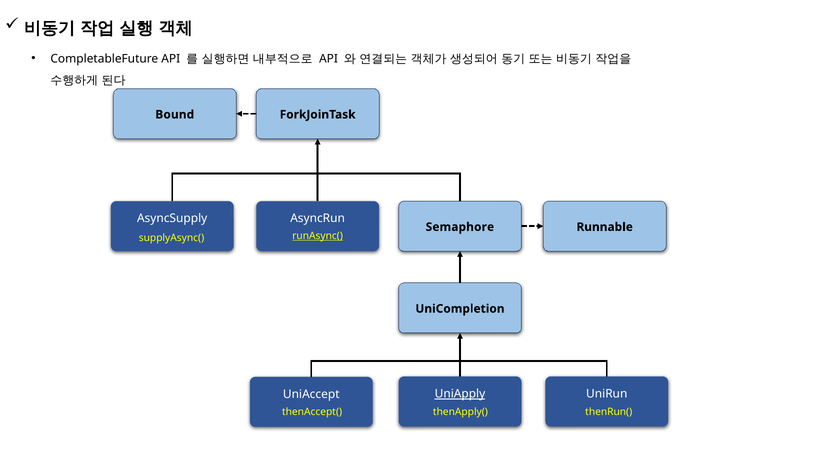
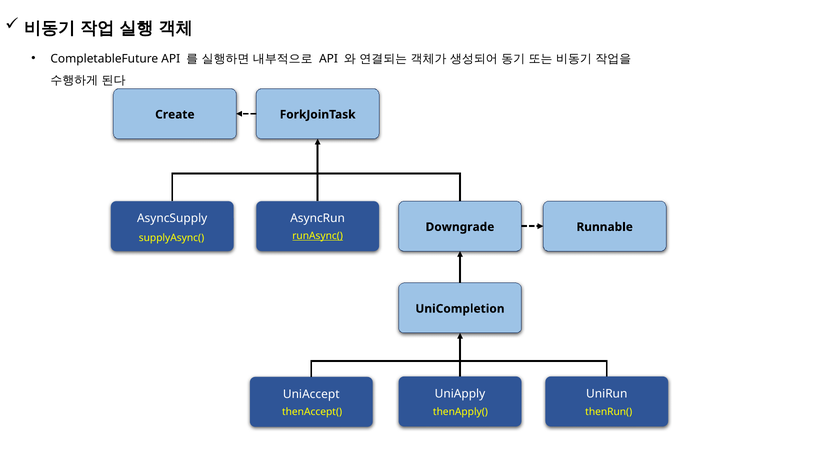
Bound: Bound -> Create
Semaphore: Semaphore -> Downgrade
UniApply underline: present -> none
